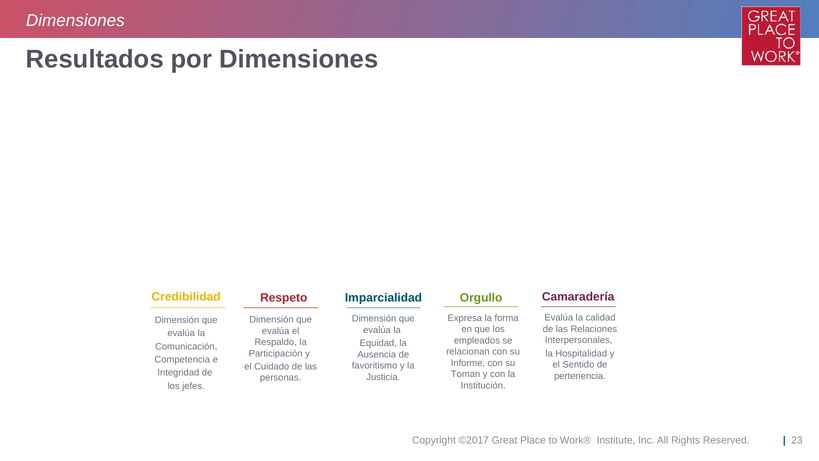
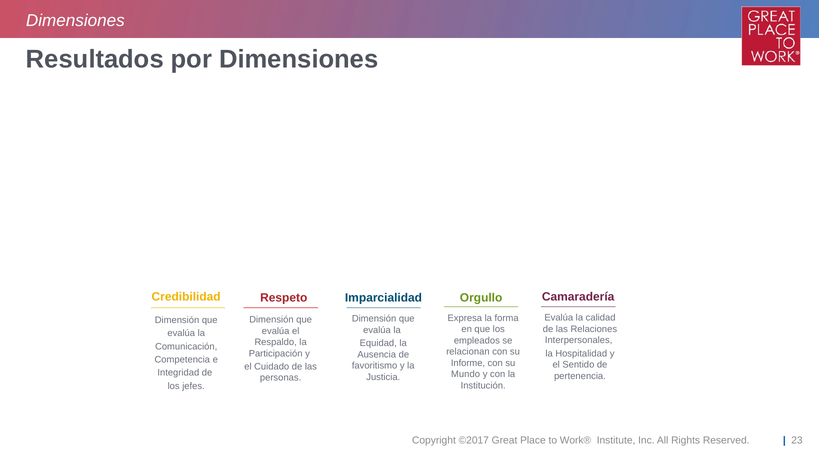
Toman: Toman -> Mundo
